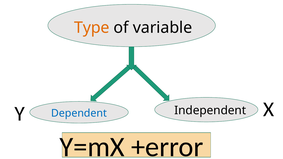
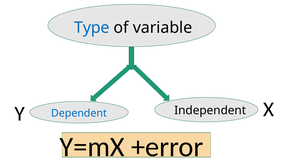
Type colour: orange -> blue
